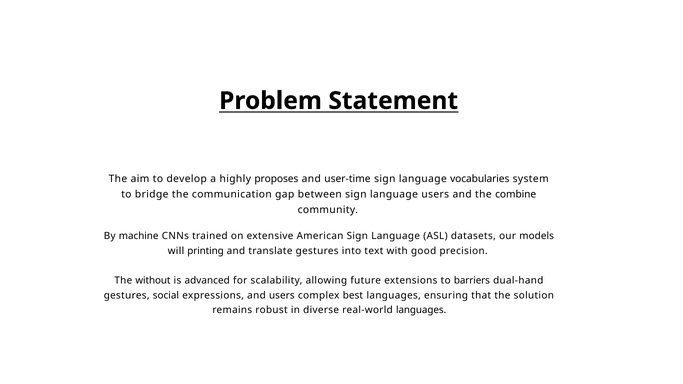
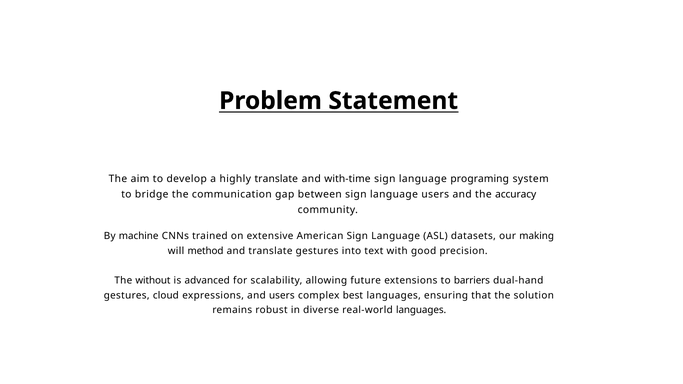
highly proposes: proposes -> translate
user-time: user-time -> with-time
vocabularies: vocabularies -> programing
combine: combine -> accuracy
models: models -> making
printing: printing -> method
social: social -> cloud
